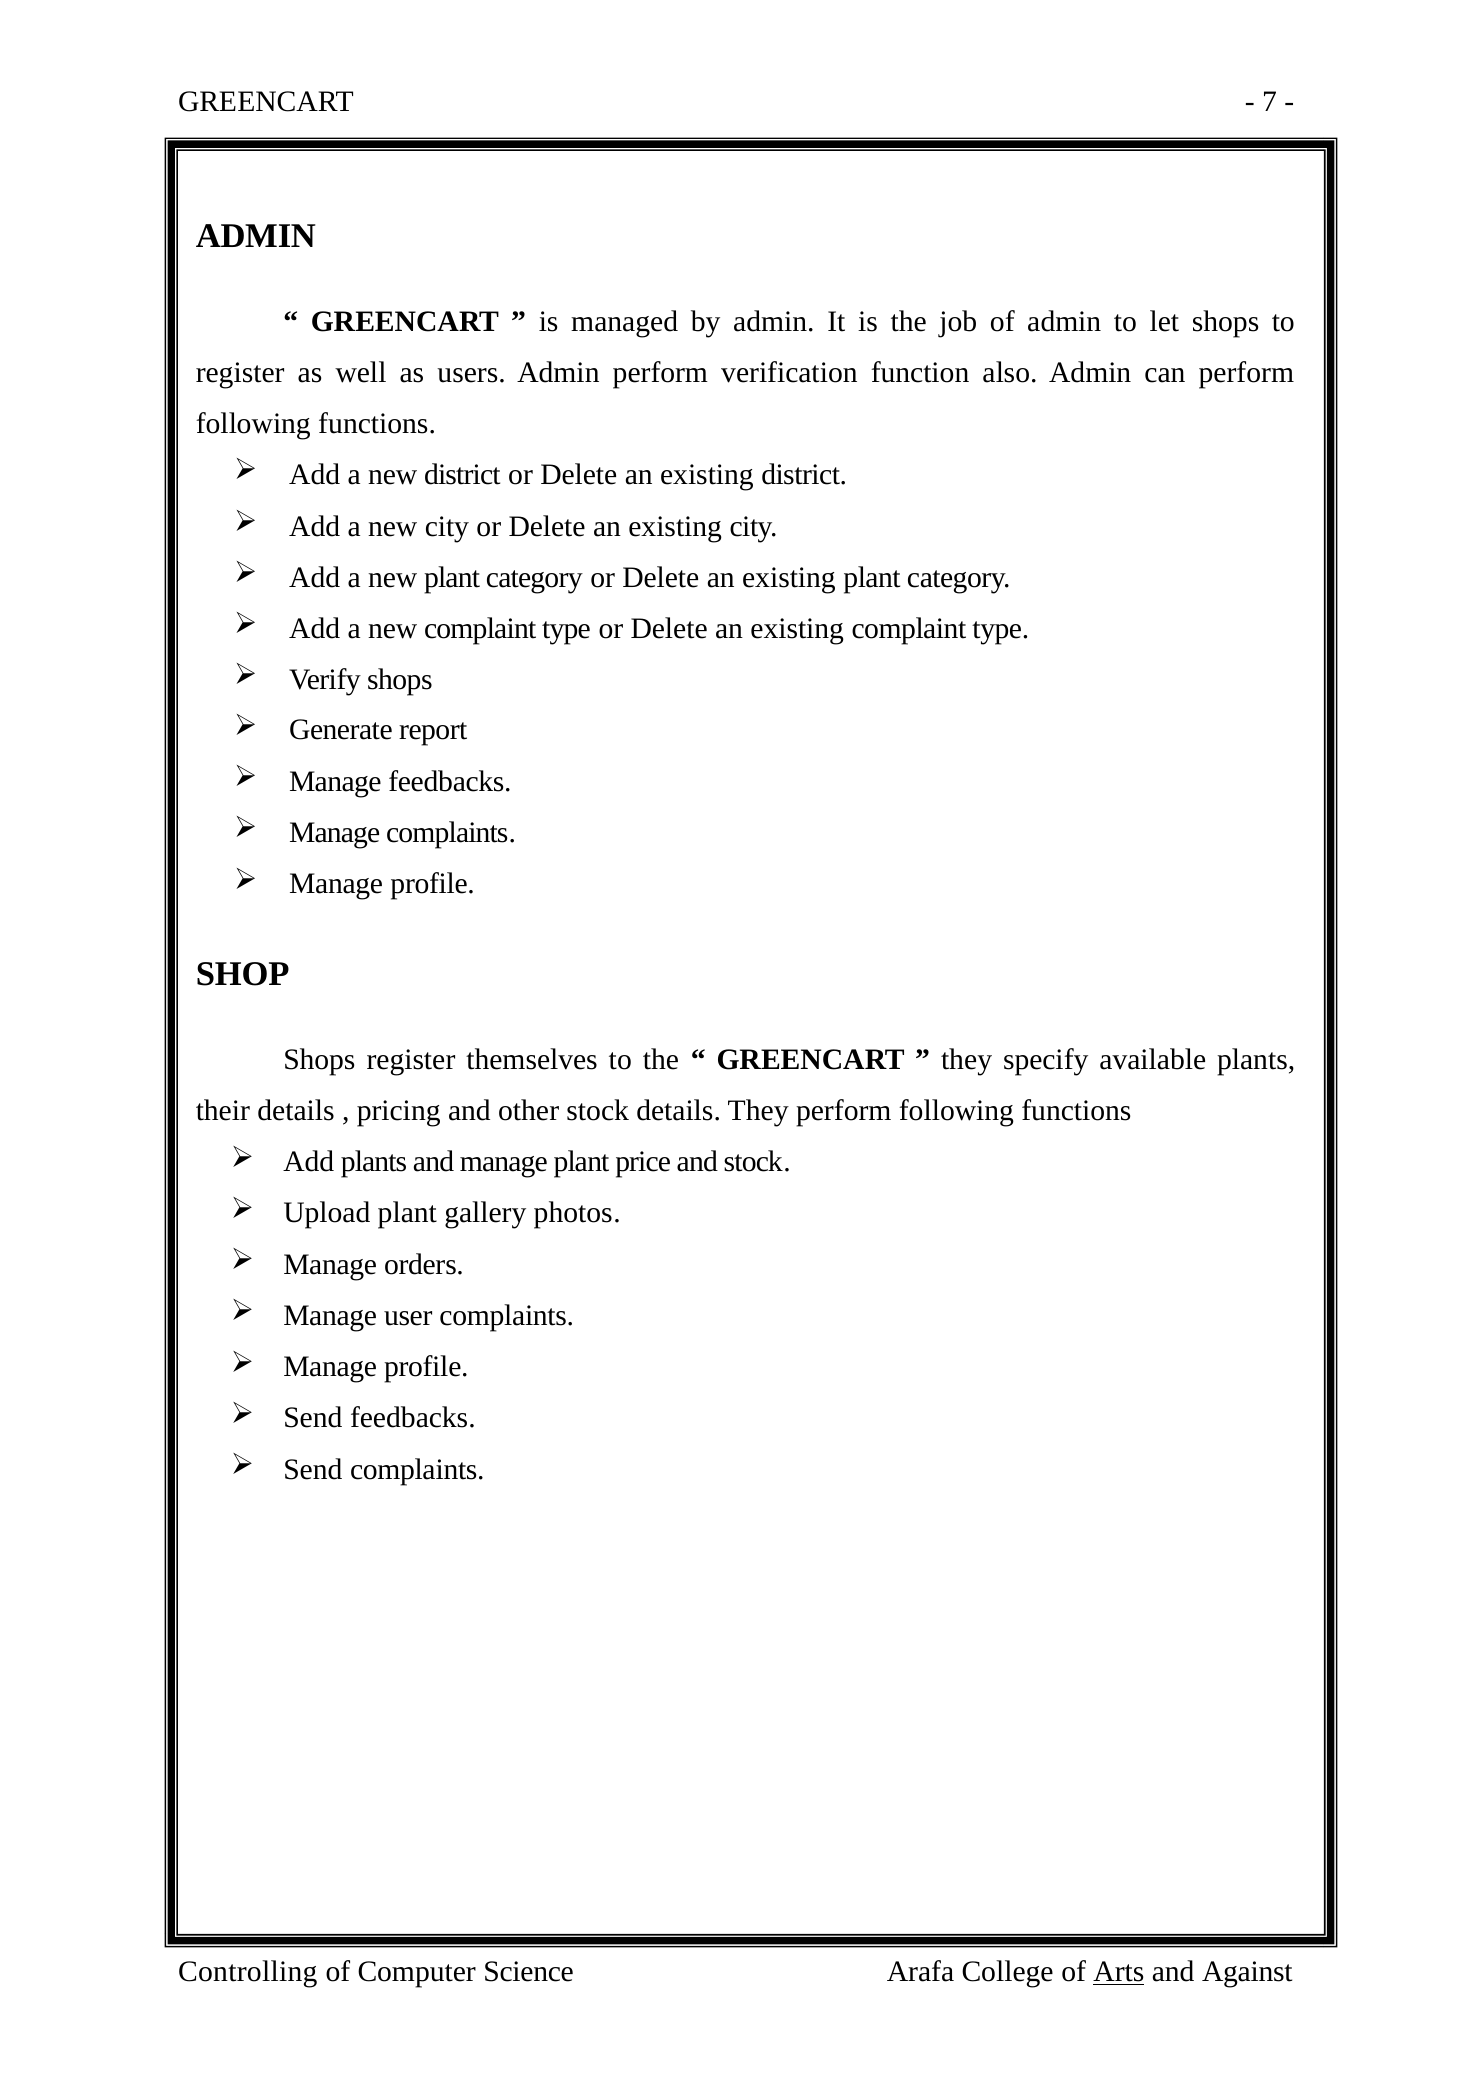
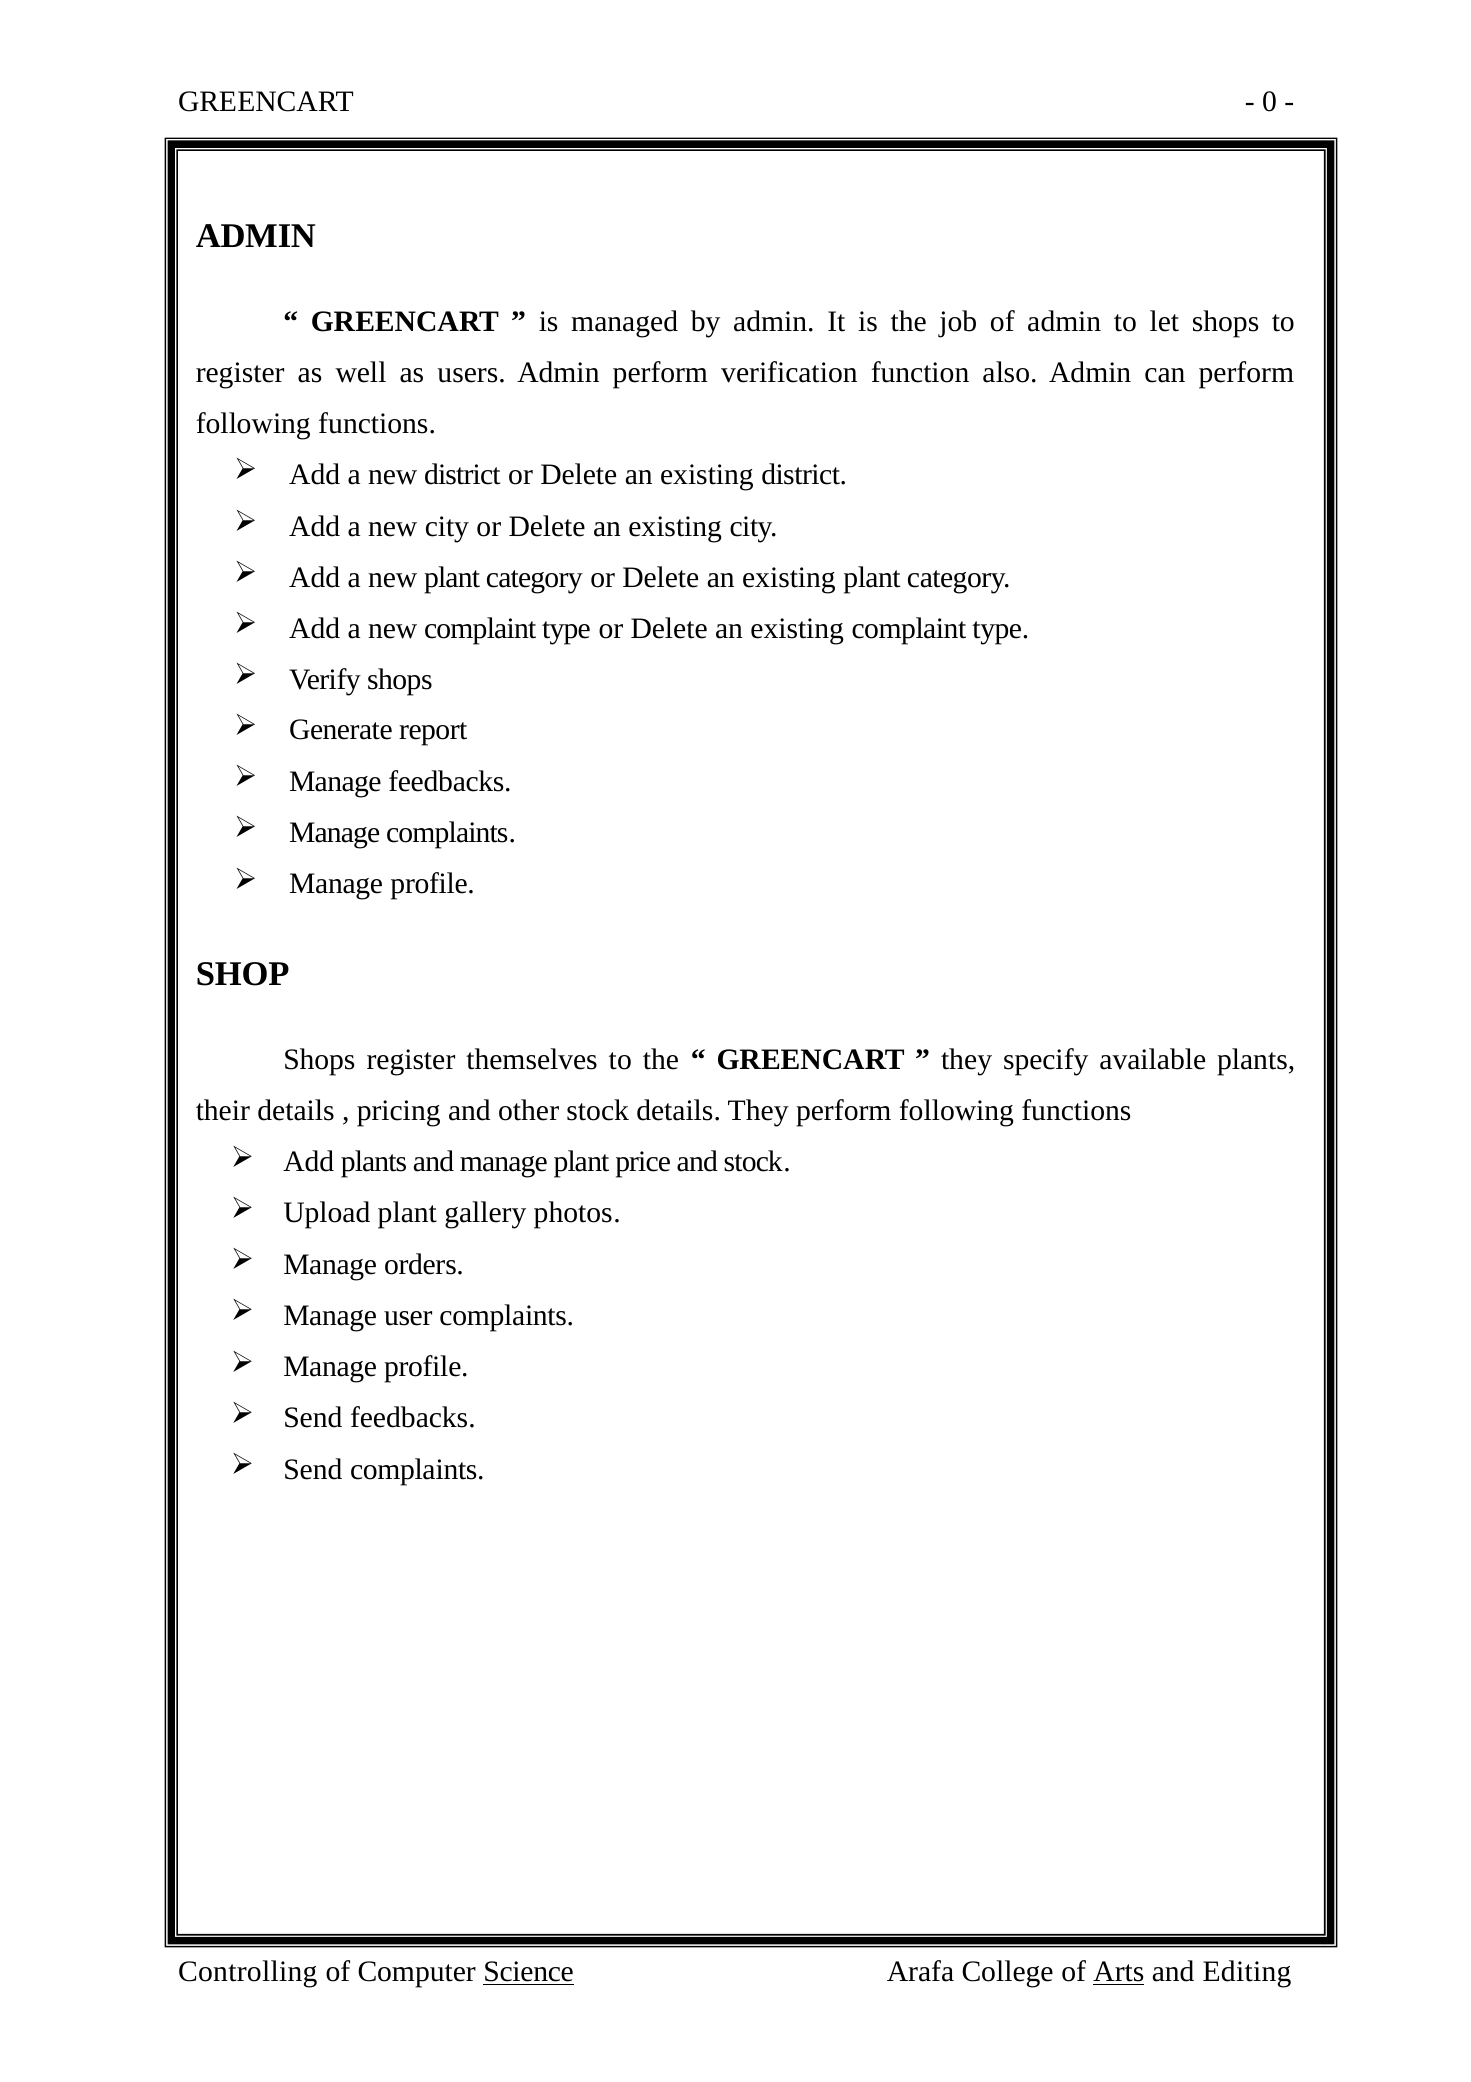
7: 7 -> 0
Science underline: none -> present
Against: Against -> Editing
